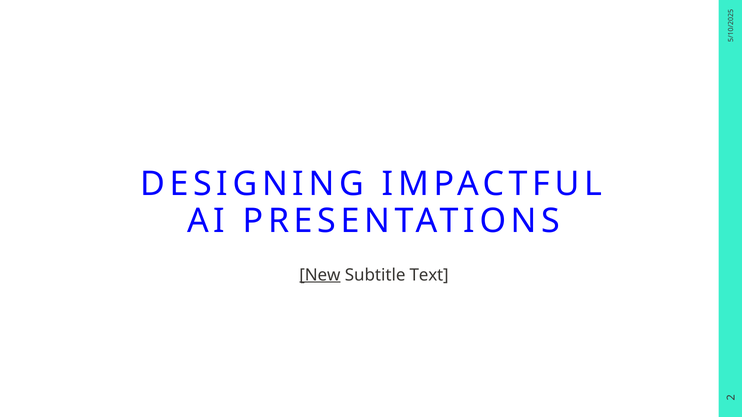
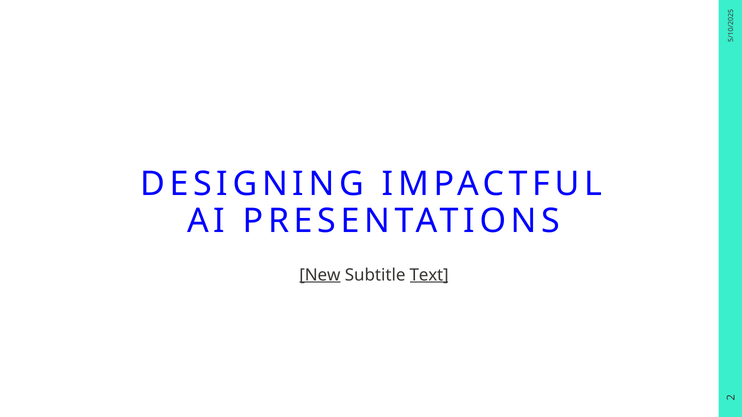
Text underline: none -> present
